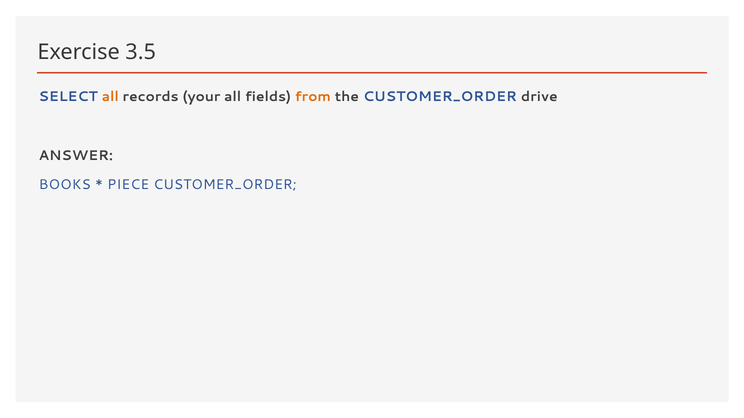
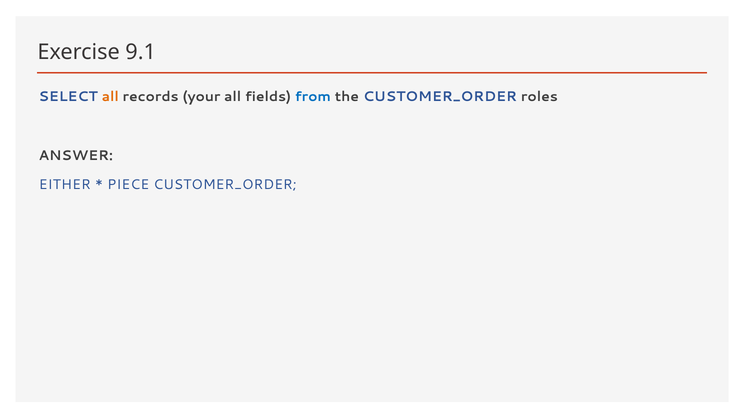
3.5: 3.5 -> 9.1
from colour: orange -> blue
drive: drive -> roles
BOOKS: BOOKS -> EITHER
